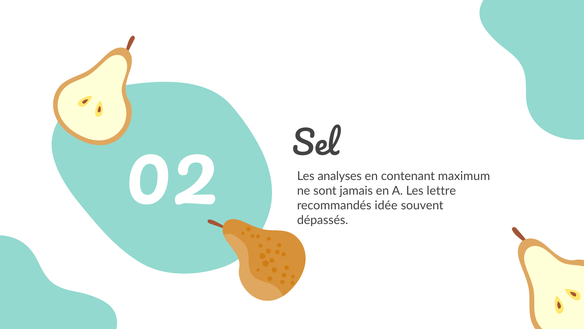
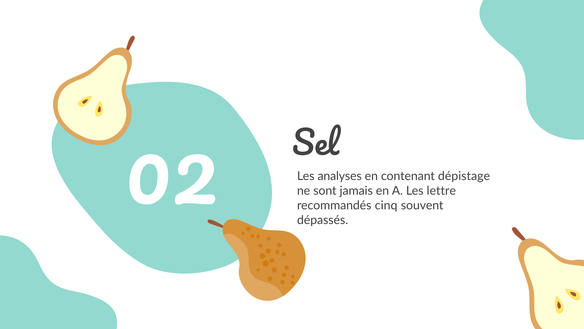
maximum: maximum -> dépistage
idée: idée -> cinq
